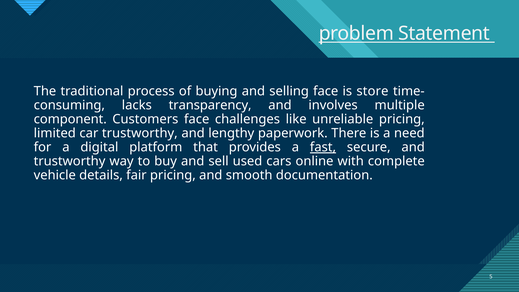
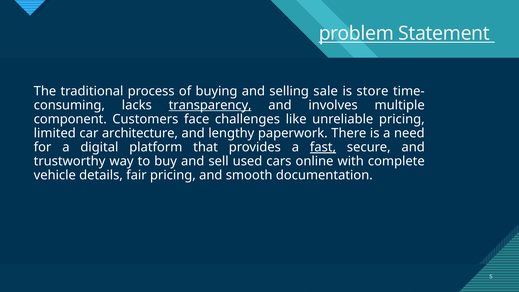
selling face: face -> sale
transparency underline: none -> present
car trustworthy: trustworthy -> architecture
